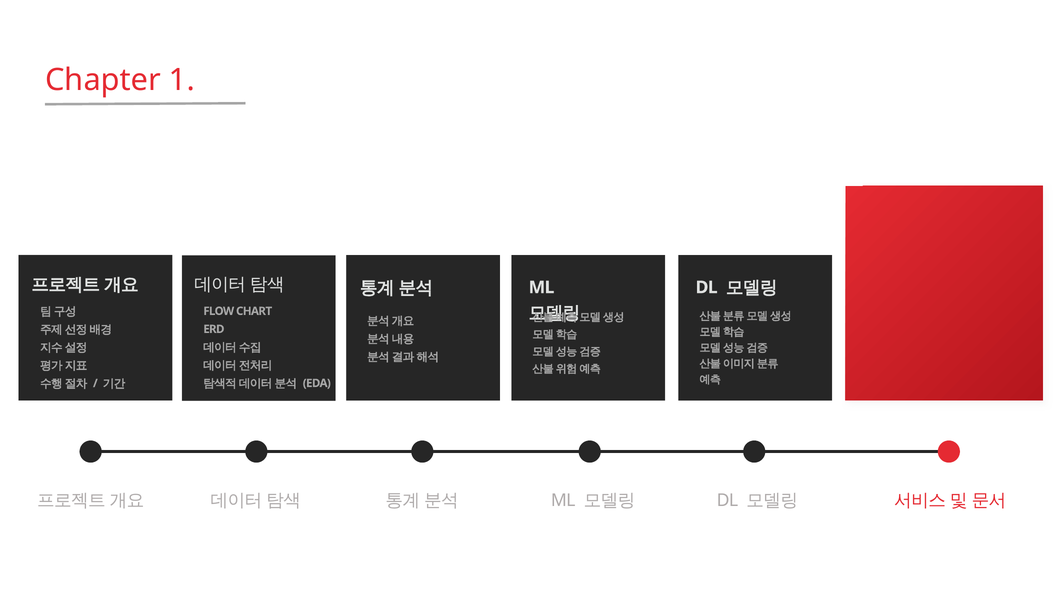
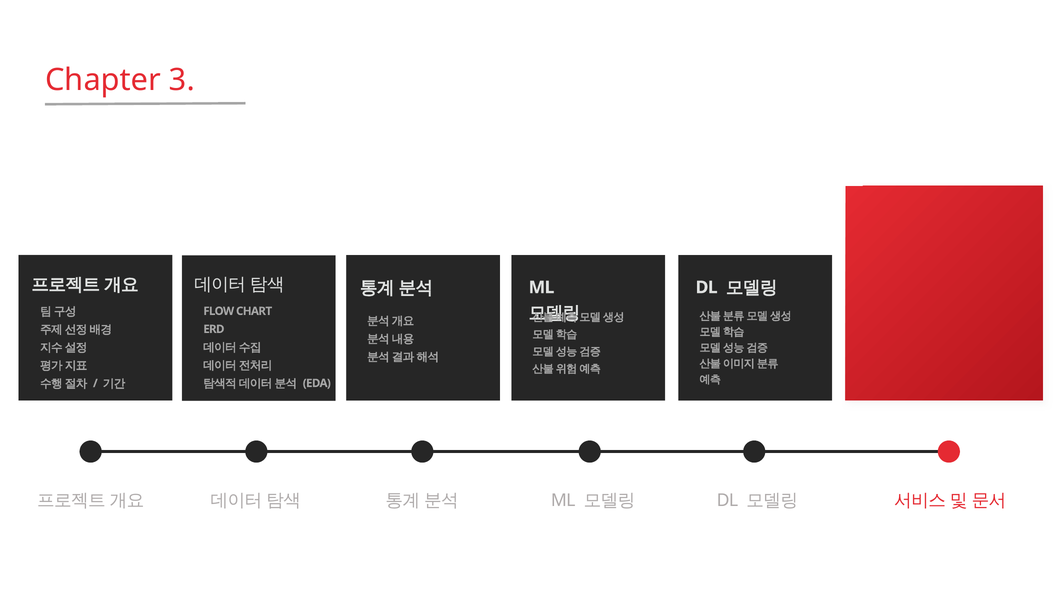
1: 1 -> 3
